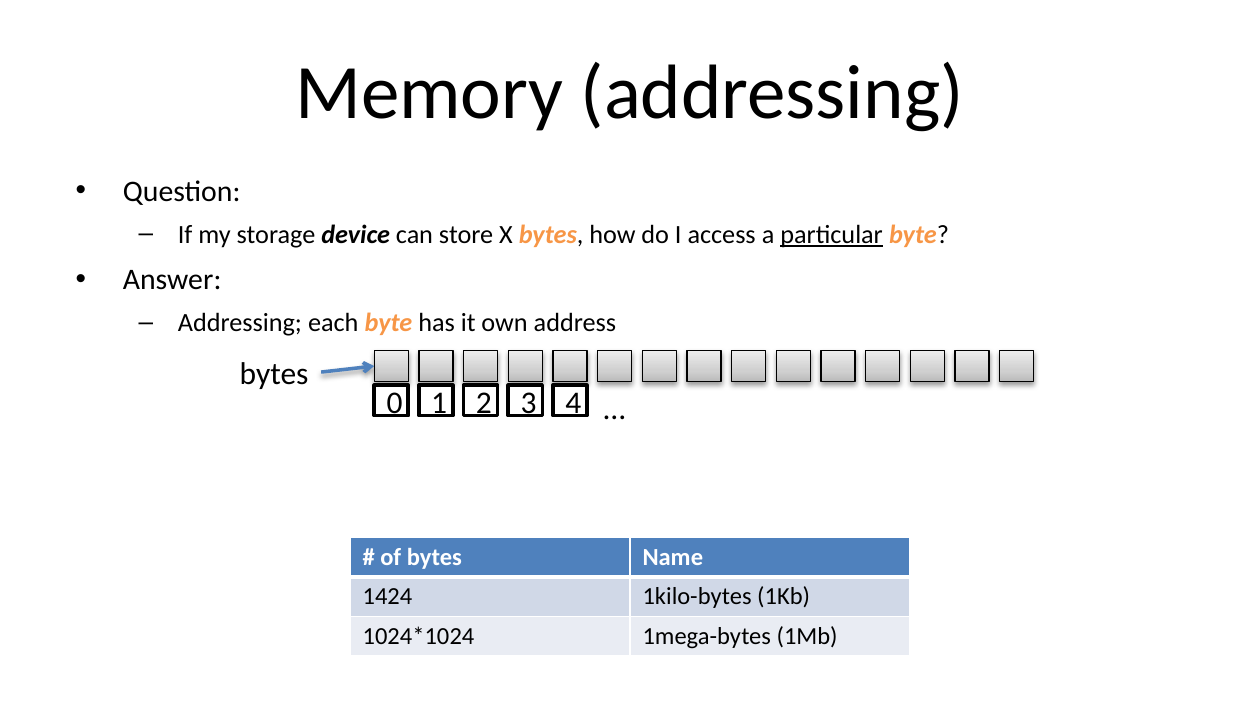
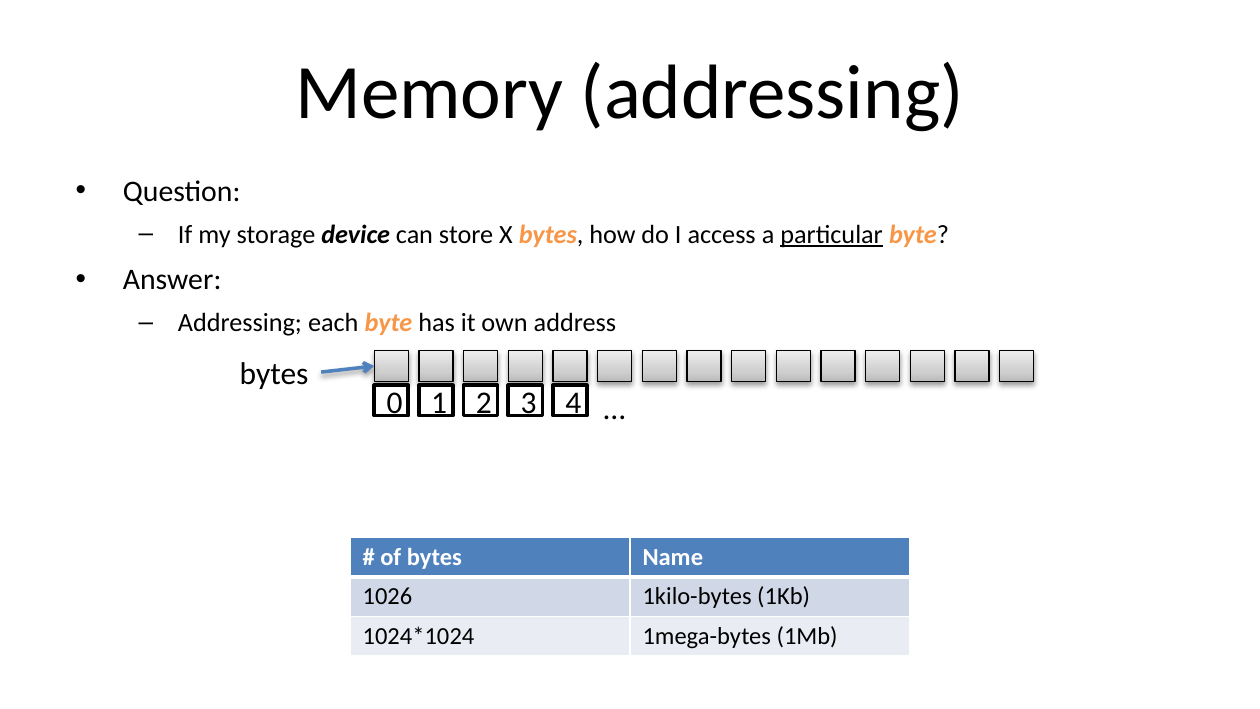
1424: 1424 -> 1026
